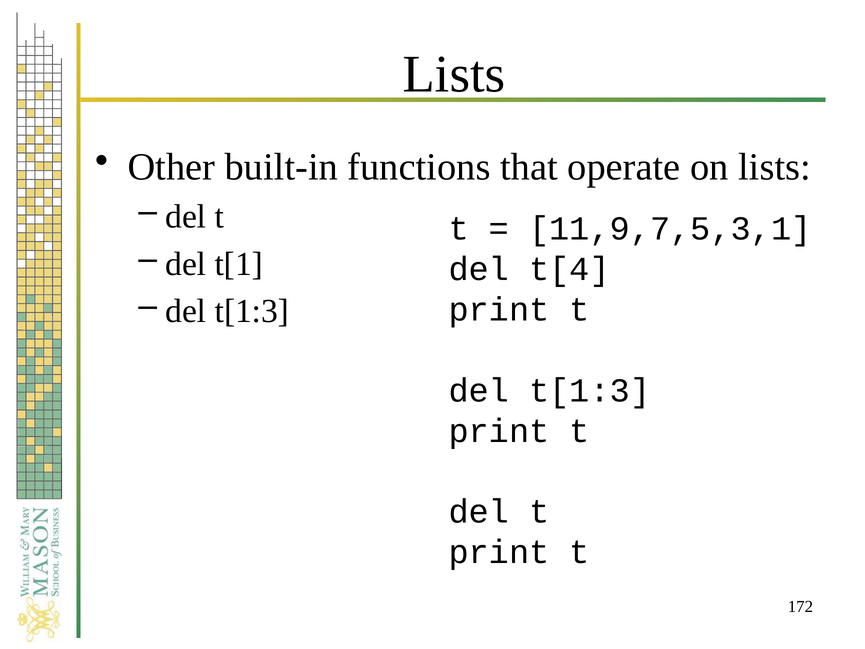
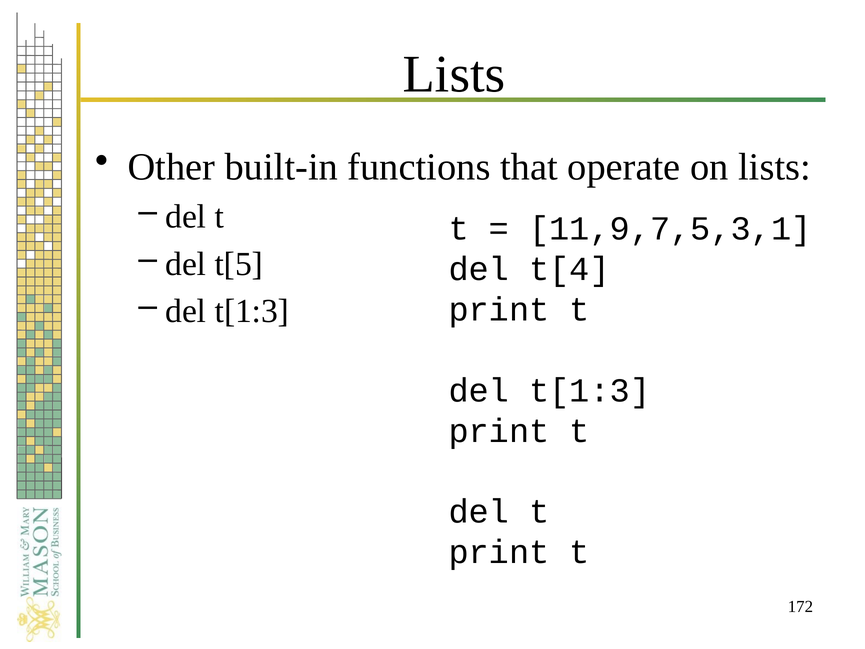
t[1: t[1 -> t[5
